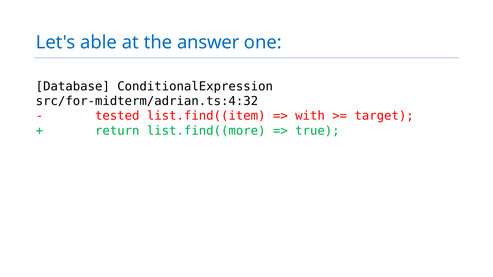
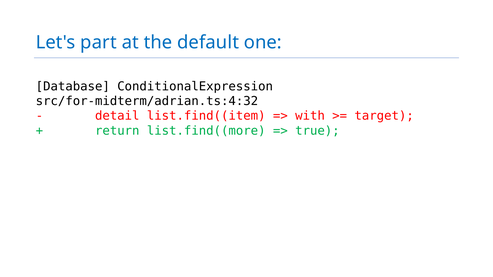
able: able -> part
answer: answer -> default
tested: tested -> detail
